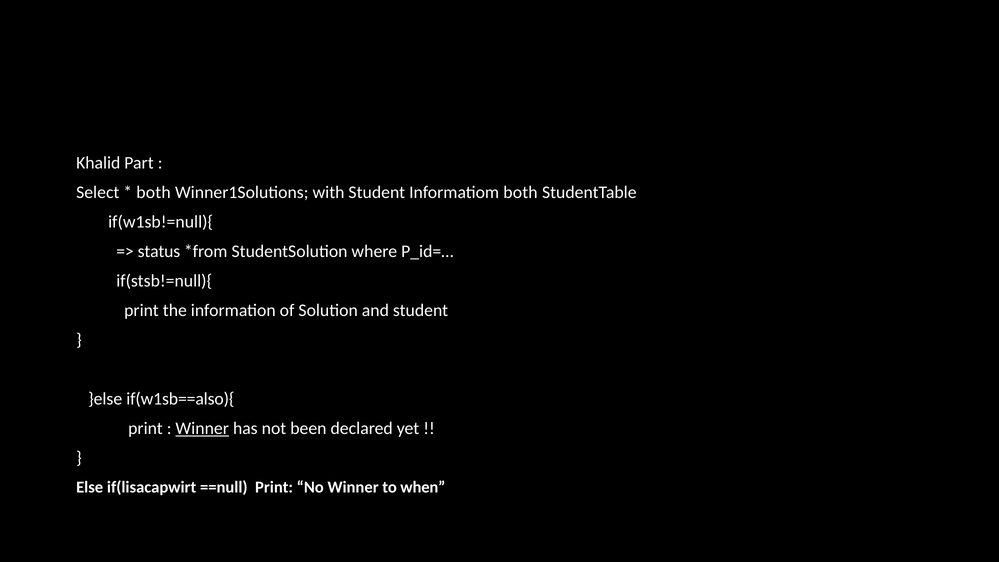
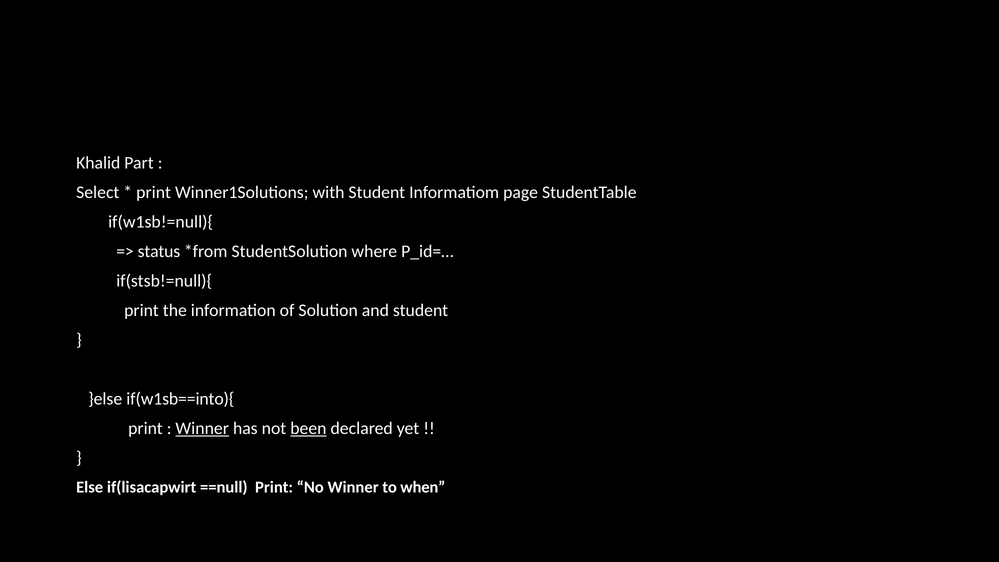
both at (154, 192): both -> print
Informatiom both: both -> page
if(w1sb==also){: if(w1sb==also){ -> if(w1sb==into){
been underline: none -> present
